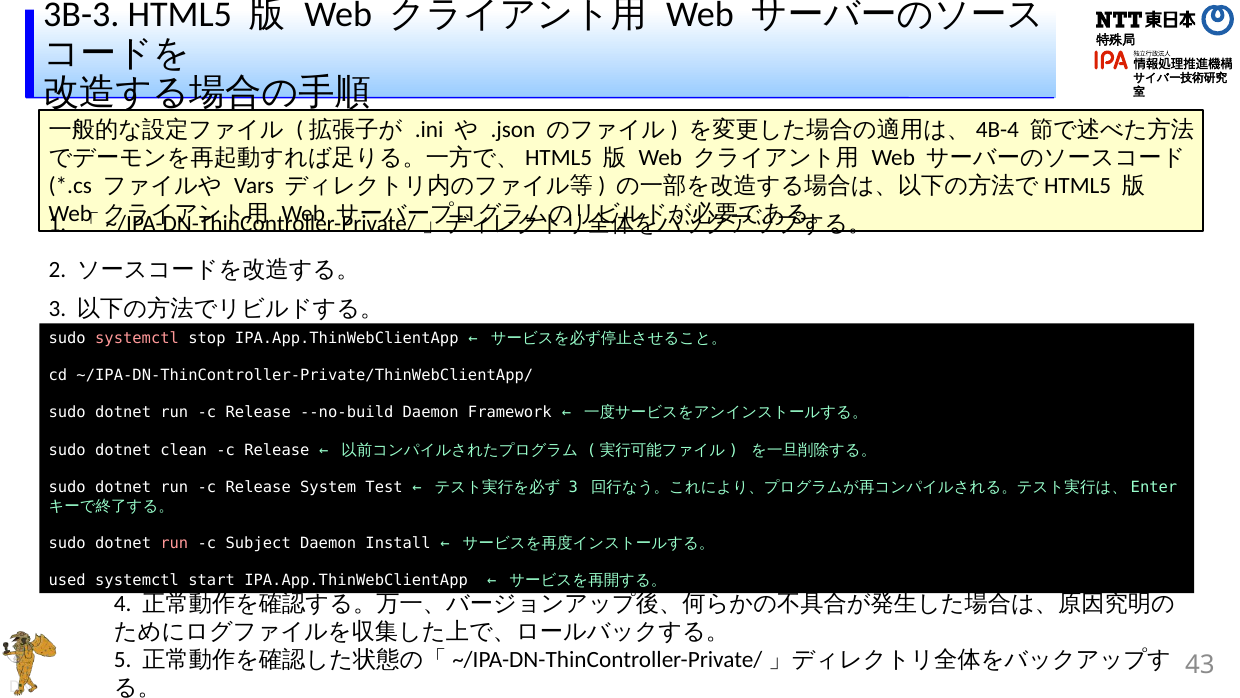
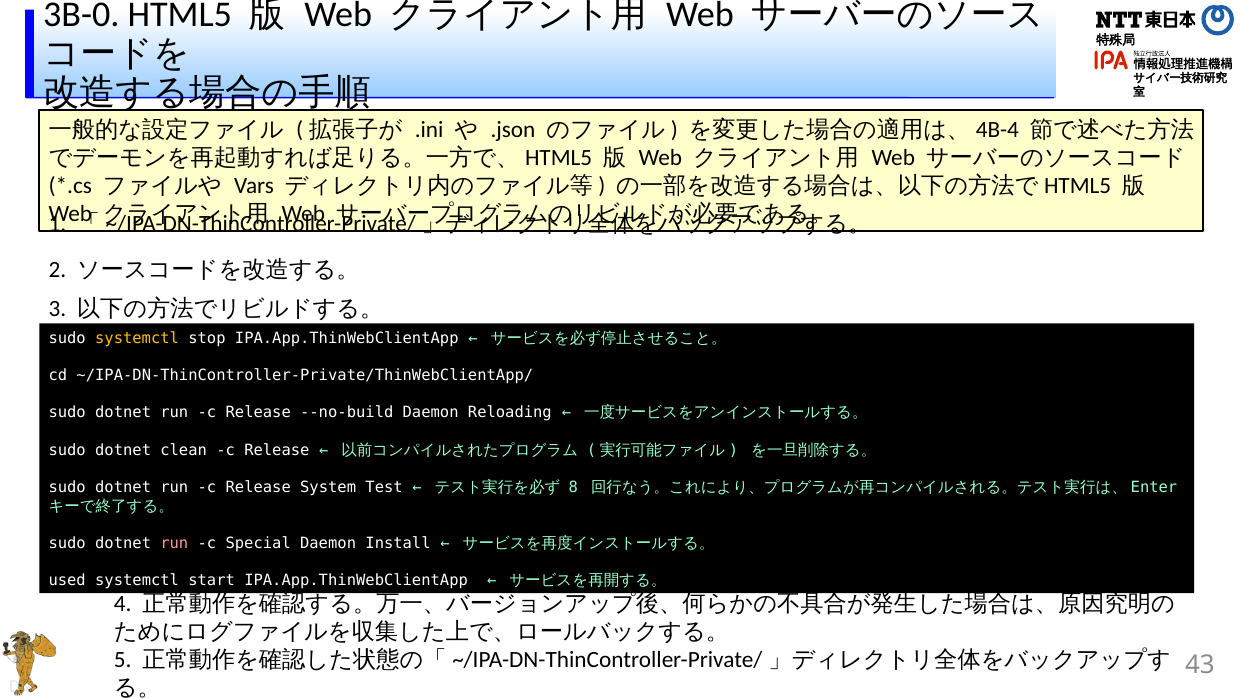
3B-3: 3B-3 -> 3B-0
systemctl at (137, 338) colour: pink -> yellow
Framework: Framework -> Reloading
3 at (573, 487): 3 -> 8
Subject: Subject -> Special
